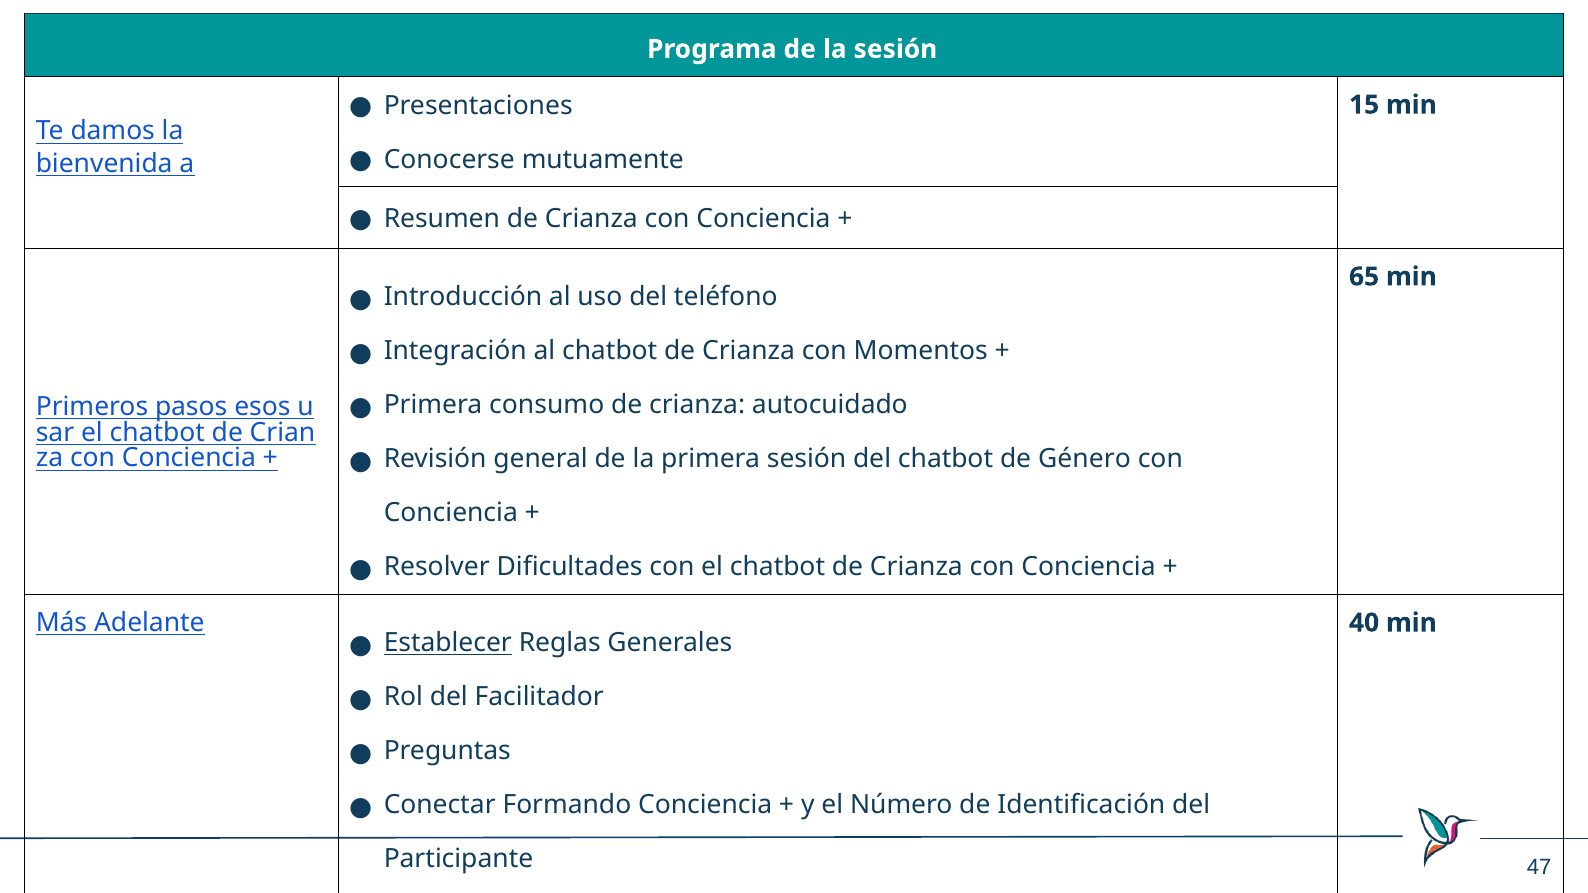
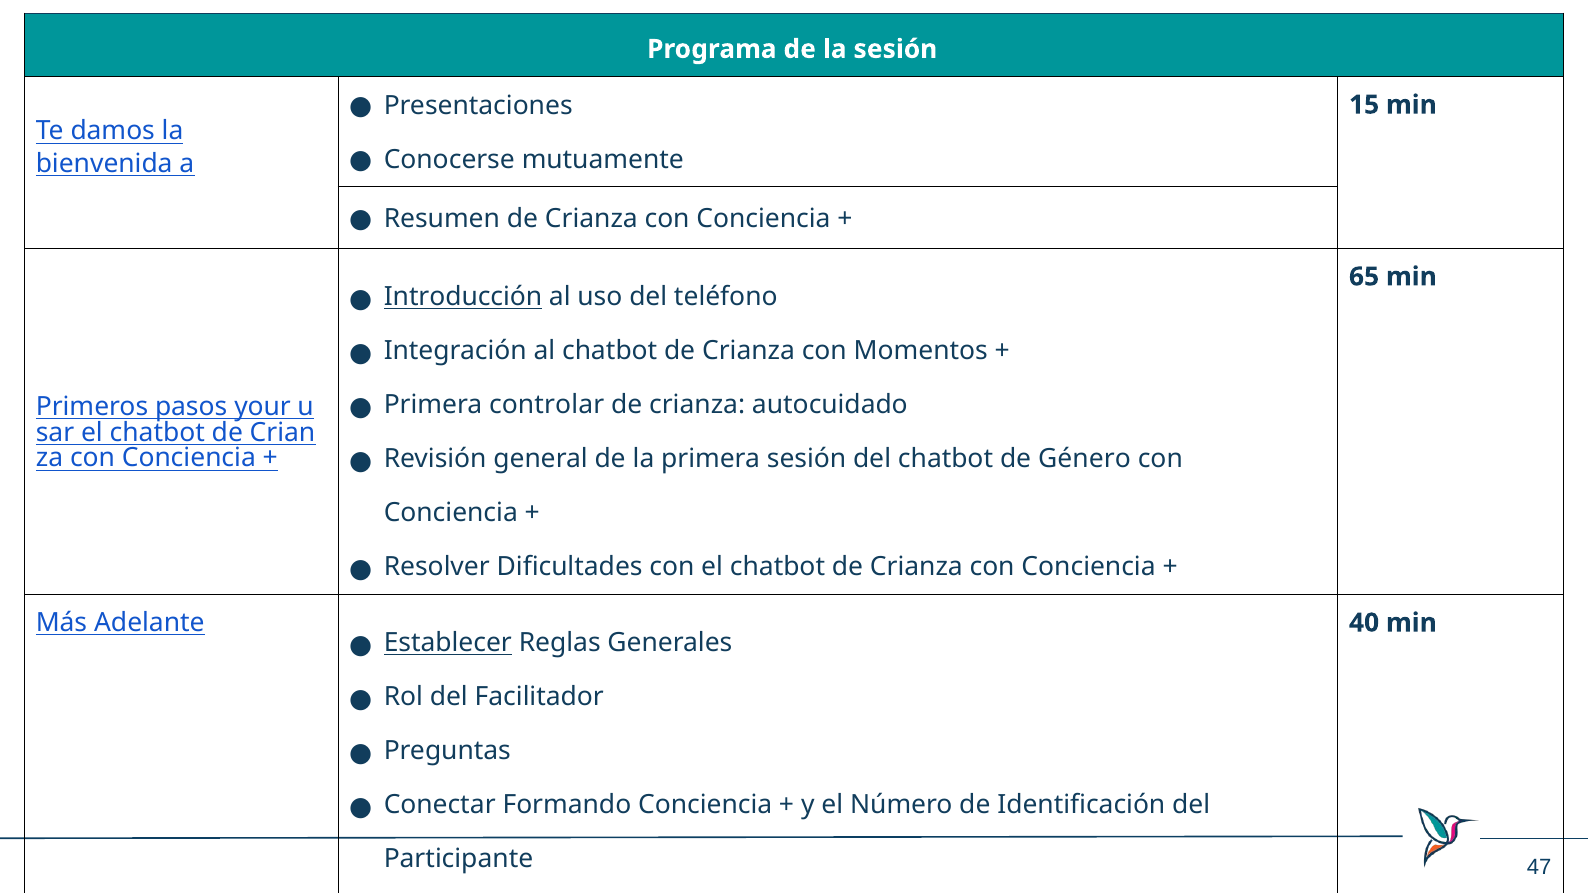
Introducción underline: none -> present
consumo: consumo -> controlar
esos: esos -> your
